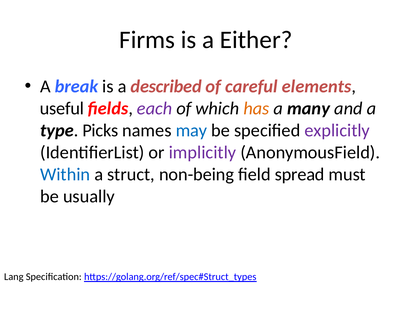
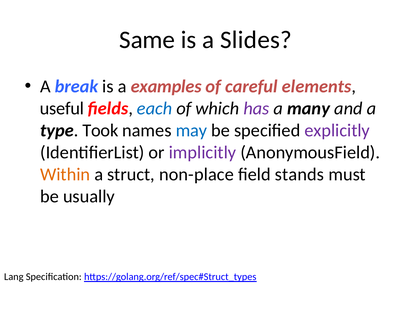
Firms: Firms -> Same
Either: Either -> Slides
described: described -> examples
each colour: purple -> blue
has colour: orange -> purple
Picks: Picks -> Took
Within colour: blue -> orange
non-being: non-being -> non-place
spread: spread -> stands
